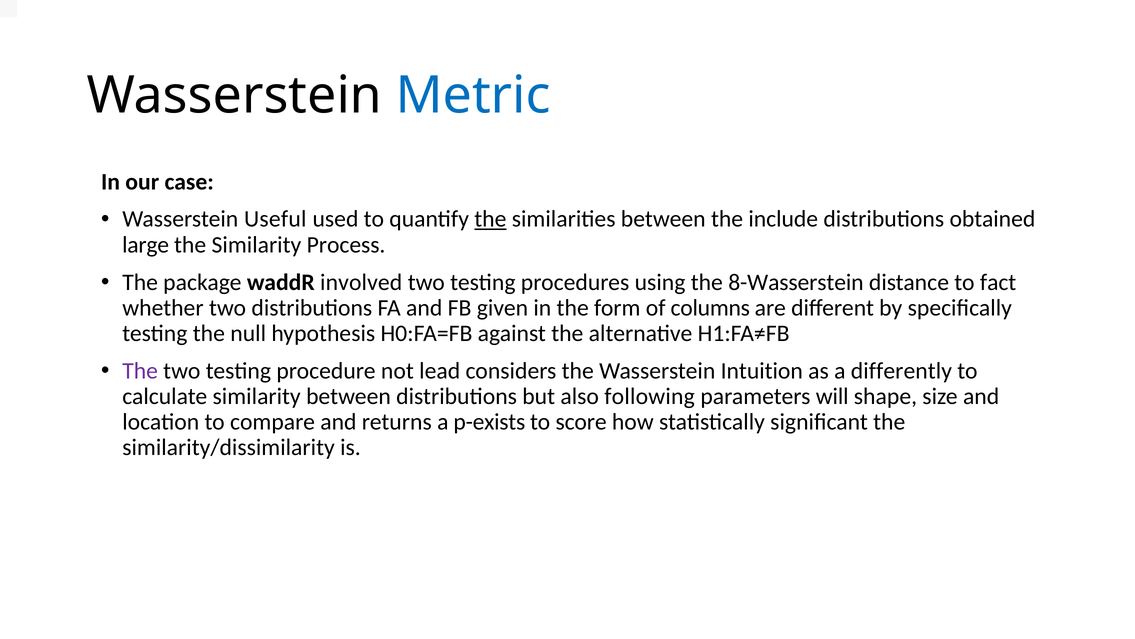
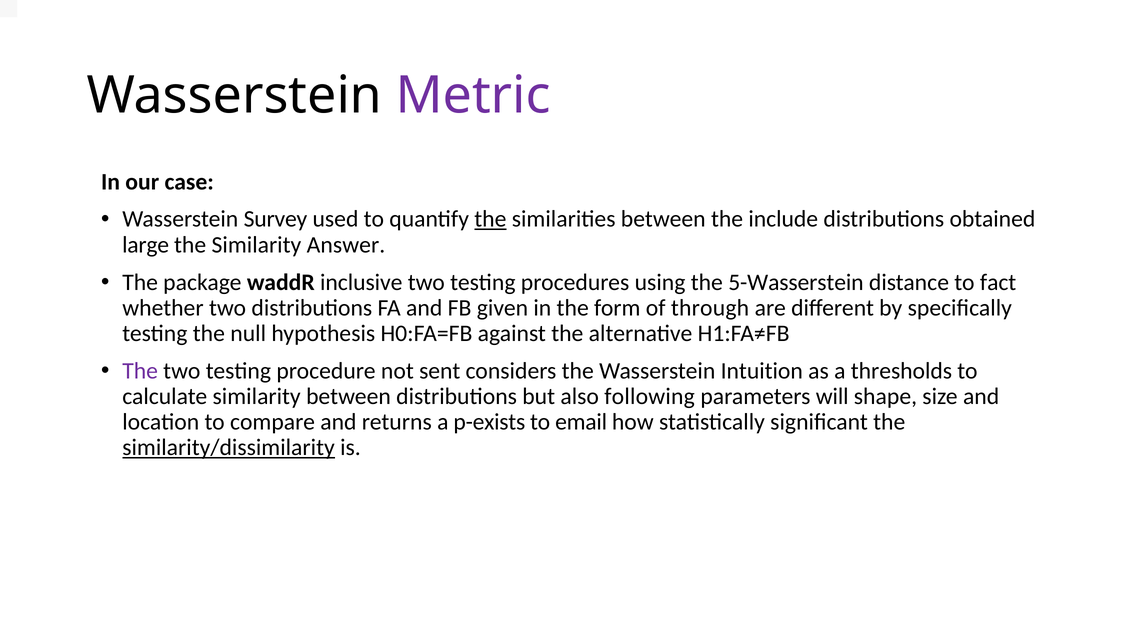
Metric colour: blue -> purple
Useful: Useful -> Survey
Process: Process -> Answer
involved: involved -> inclusive
8-Wasserstein: 8-Wasserstein -> 5-Wasserstein
columns: columns -> through
lead: lead -> sent
differently: differently -> thresholds
score: score -> email
similarity/dissimilarity underline: none -> present
